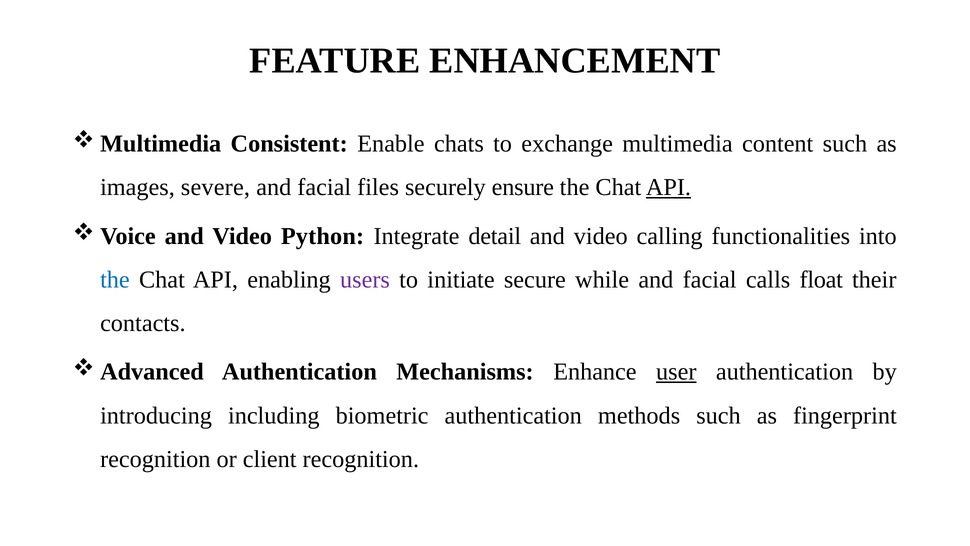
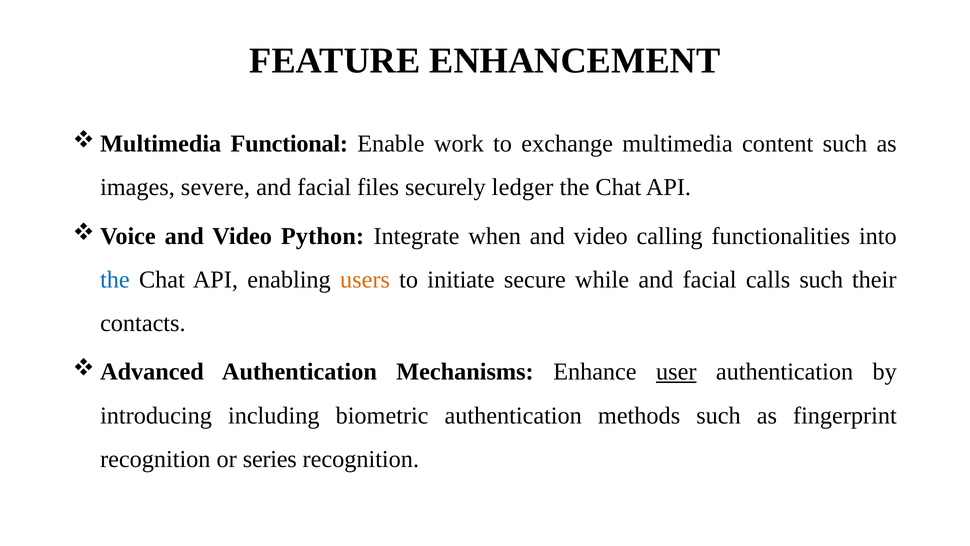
Consistent: Consistent -> Functional
chats: chats -> work
ensure: ensure -> ledger
API at (668, 187) underline: present -> none
detail: detail -> when
users colour: purple -> orange
calls float: float -> such
client: client -> series
